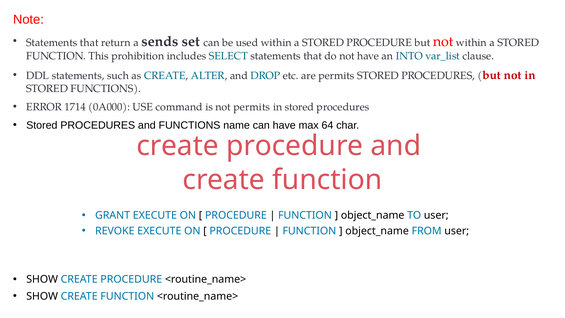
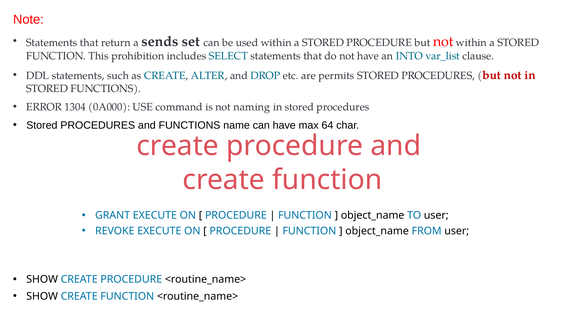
1714: 1714 -> 1304
not permits: permits -> naming
